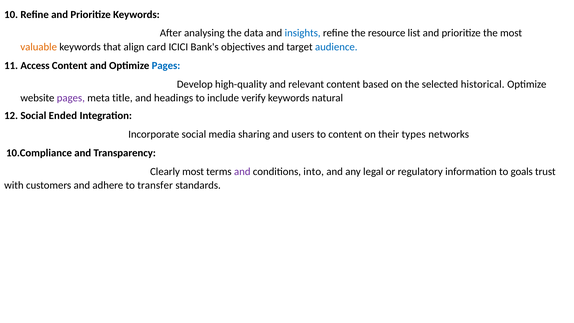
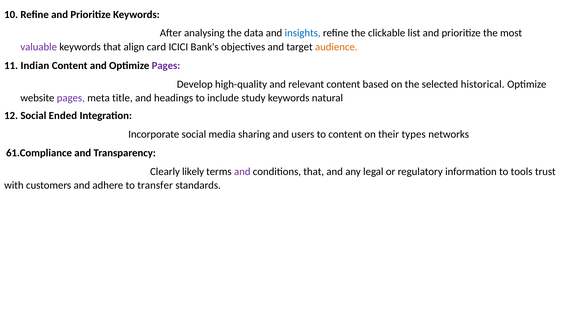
resource: resource -> clickable
valuable colour: orange -> purple
audience colour: blue -> orange
Access: Access -> Indian
Pages at (166, 65) colour: blue -> purple
verify: verify -> study
10.Compliance: 10.Compliance -> 61.Compliance
Clearly most: most -> likely
conditions into: into -> that
goals: goals -> tools
